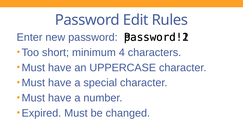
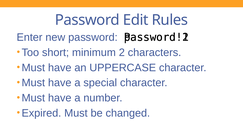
4: 4 -> 2
